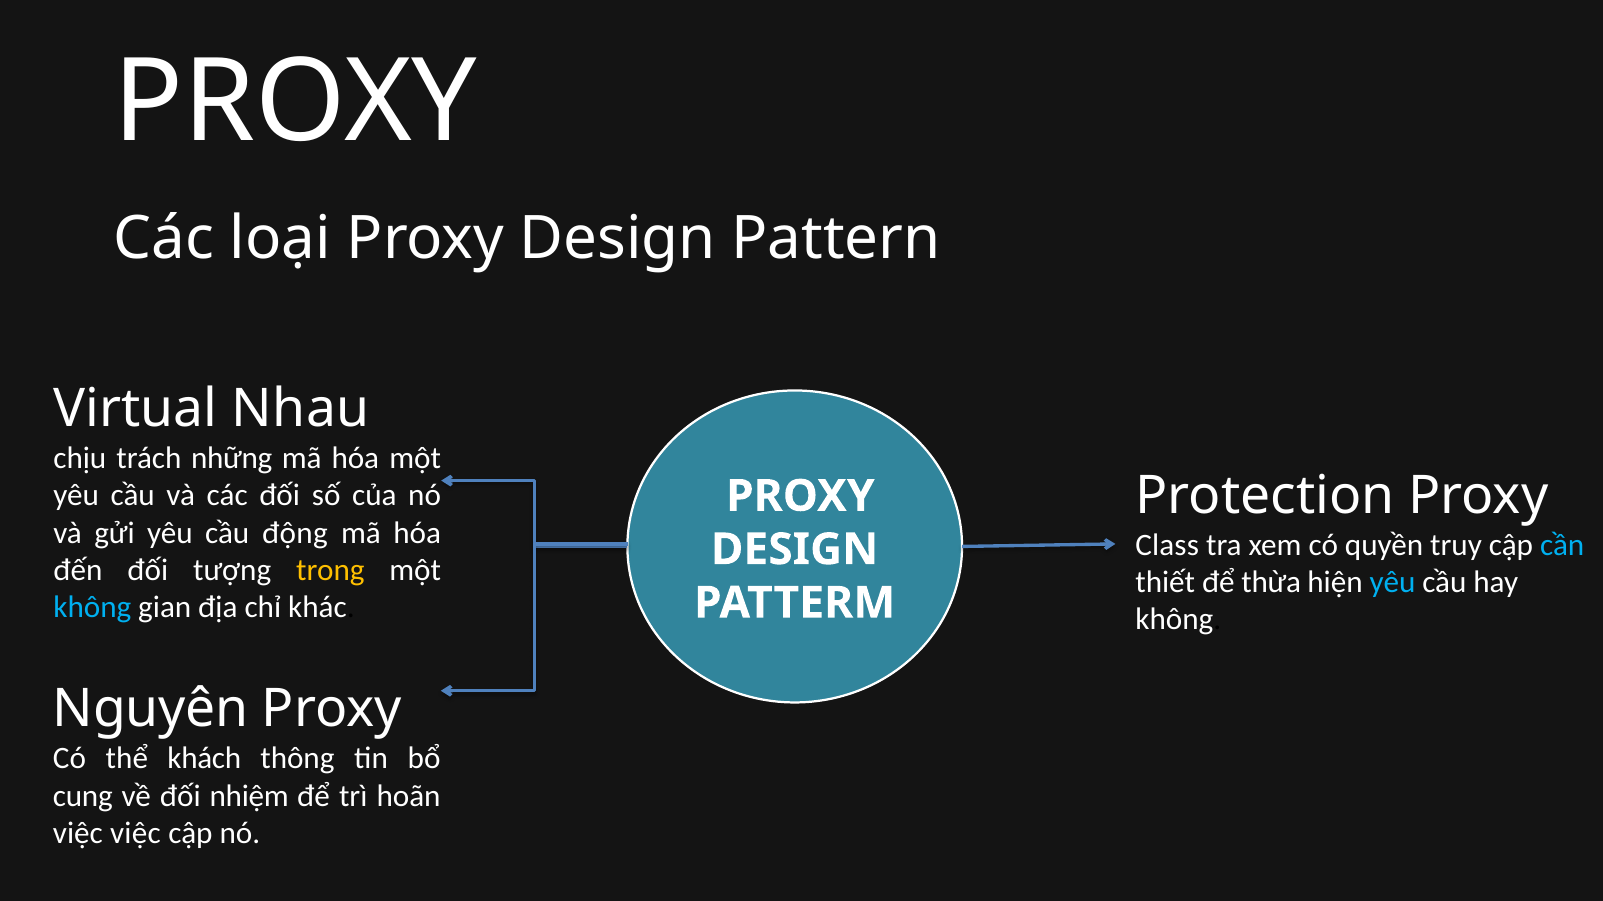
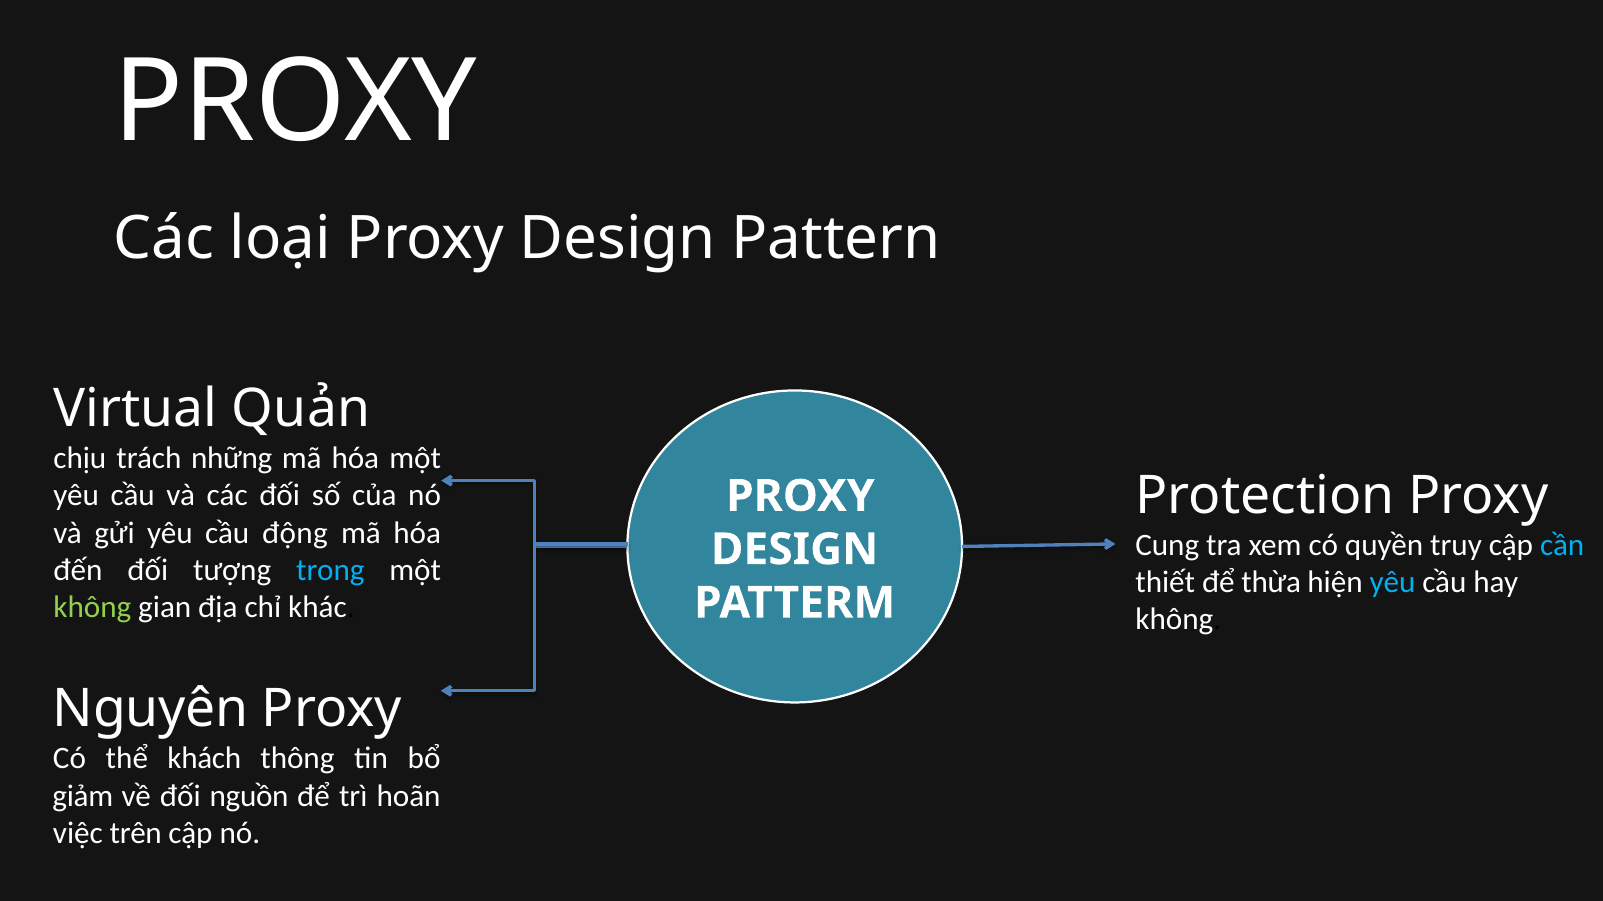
Nhau: Nhau -> Quản
Class: Class -> Cung
trong colour: yellow -> light blue
không at (92, 608) colour: light blue -> light green
cung: cung -> giảm
nhiệm: nhiệm -> nguồn
việc việc: việc -> trên
